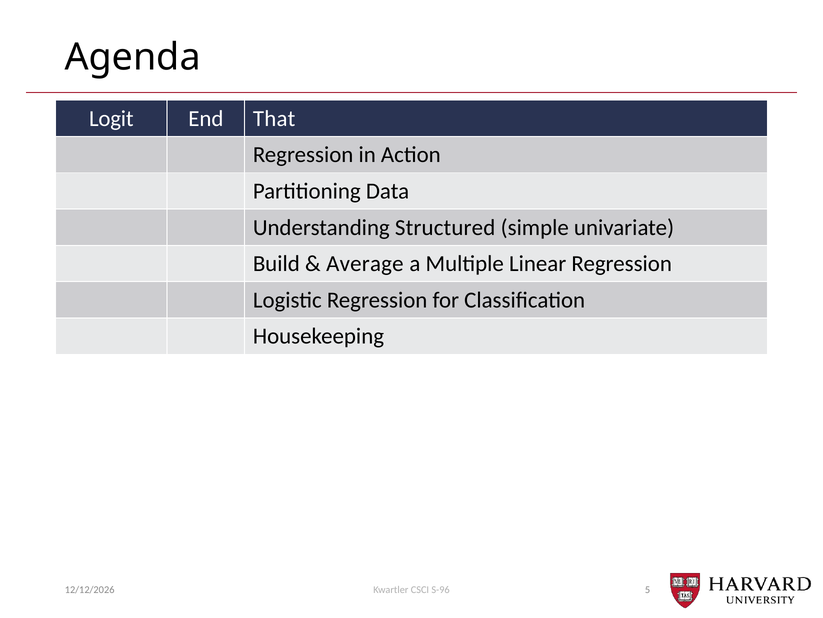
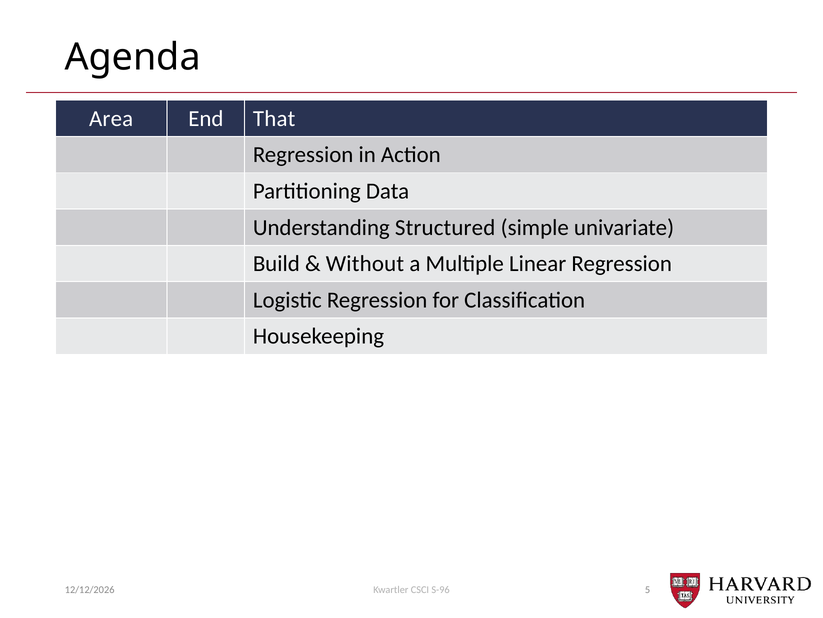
Logit: Logit -> Area
Average: Average -> Without
